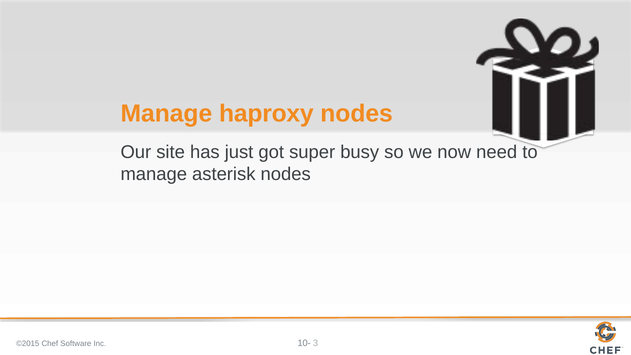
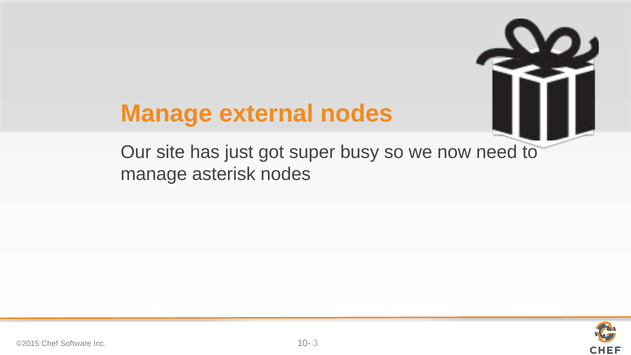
haproxy: haproxy -> external
